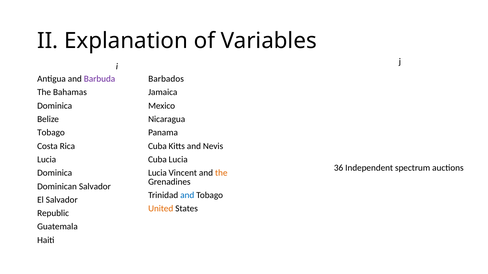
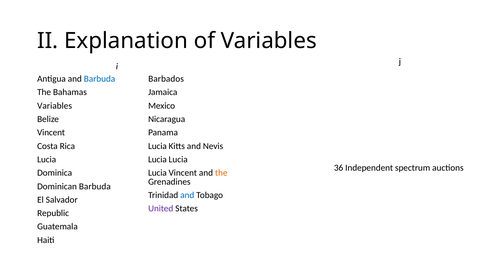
Barbuda at (100, 79) colour: purple -> blue
Dominica at (55, 106): Dominica -> Variables
Tobago at (51, 133): Tobago -> Vincent
Cuba at (157, 146): Cuba -> Lucia
Cuba at (157, 160): Cuba -> Lucia
Dominican Salvador: Salvador -> Barbuda
United colour: orange -> purple
